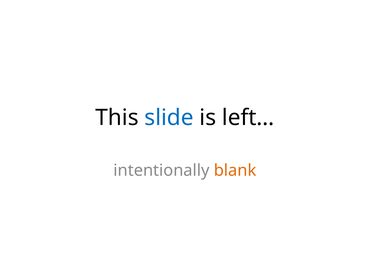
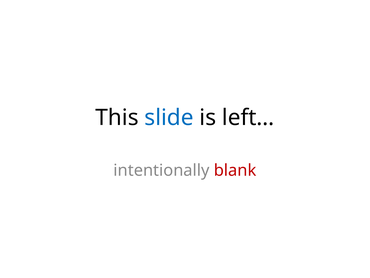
blank colour: orange -> red
